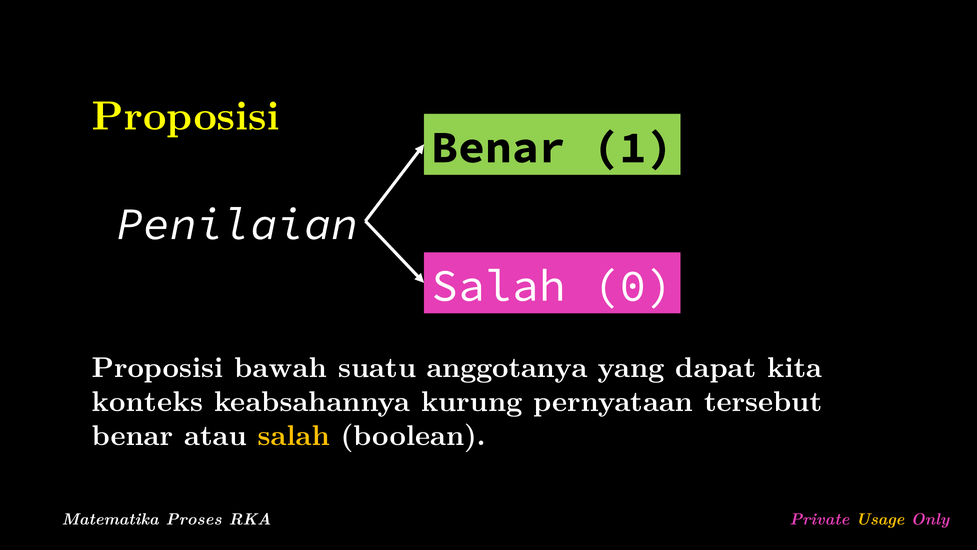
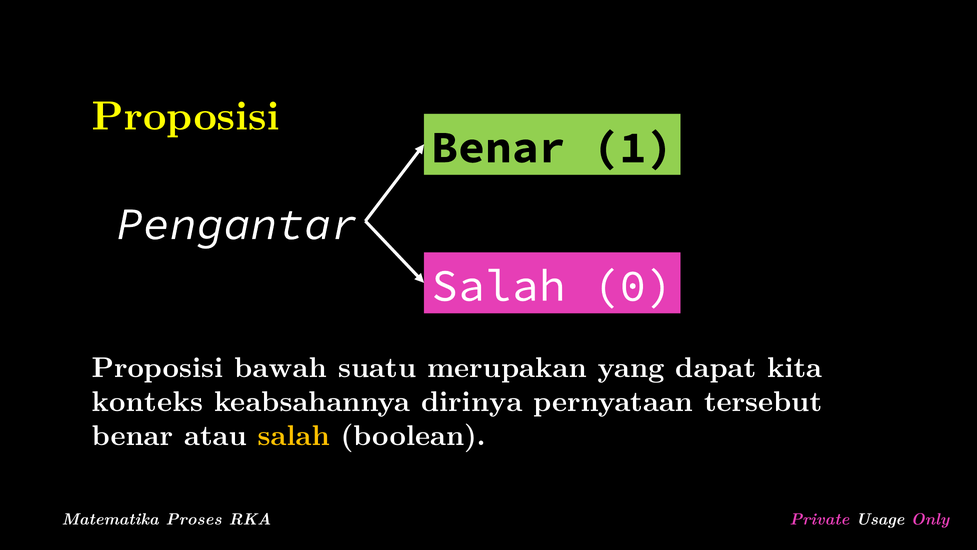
Penilaian: Penilaian -> Pengantar
anggotanya: anggotanya -> merupakan
kurung: kurung -> dirinya
Usage colour: yellow -> white
